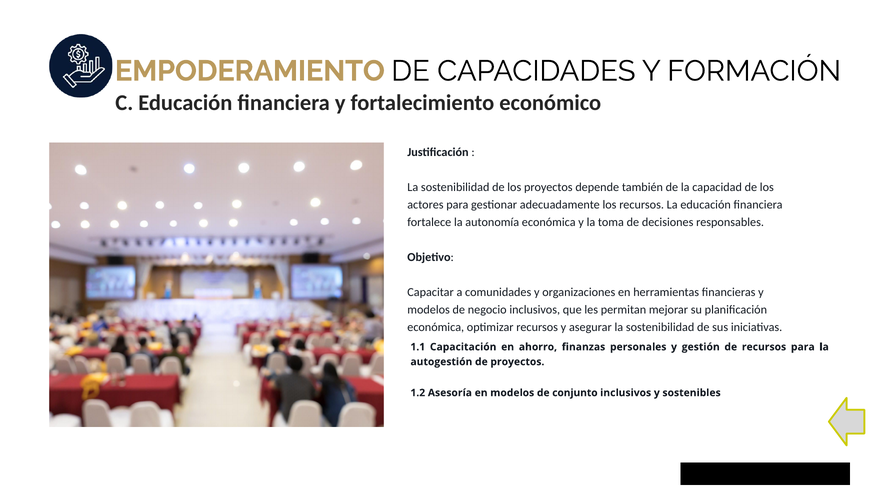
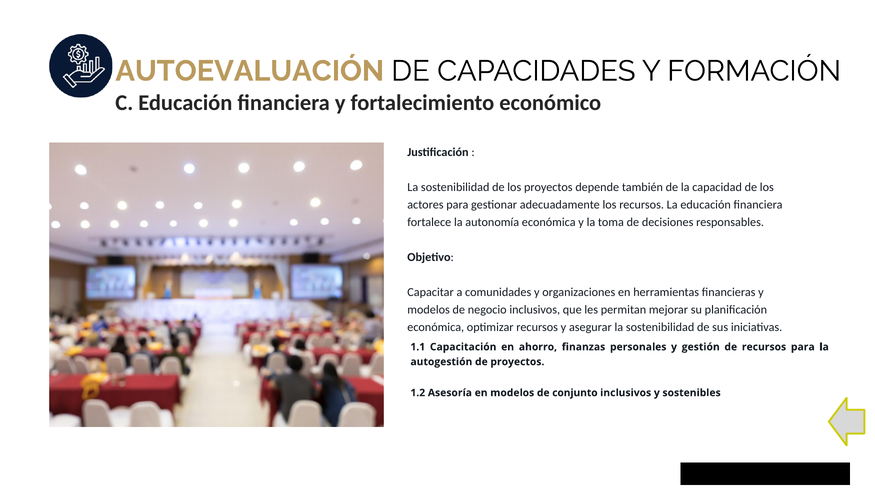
EMPODERAMIENTO: EMPODERAMIENTO -> AUTOEVALUACIÓN
